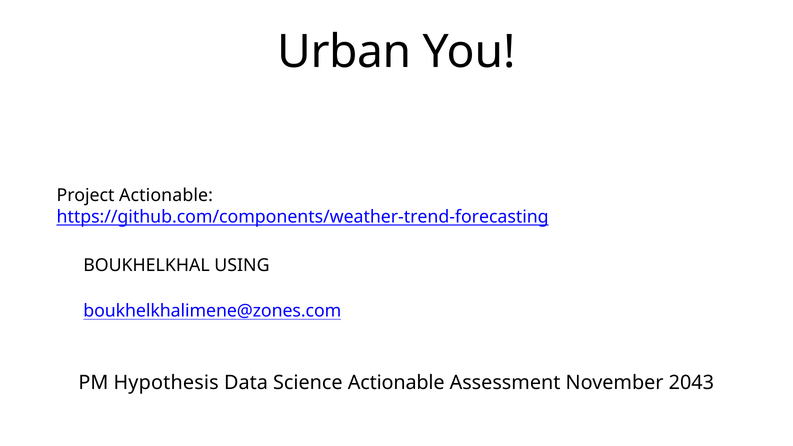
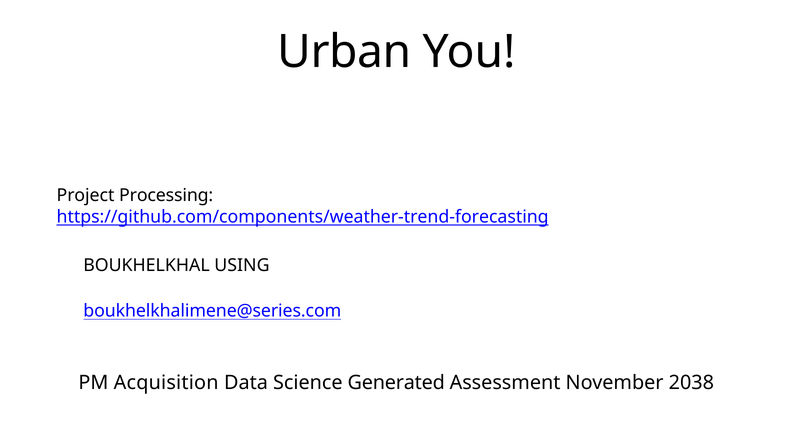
Project Actionable: Actionable -> Processing
boukhelkhalimene@zones.com: boukhelkhalimene@zones.com -> boukhelkhalimene@series.com
Hypothesis: Hypothesis -> Acquisition
Science Actionable: Actionable -> Generated
2043: 2043 -> 2038
